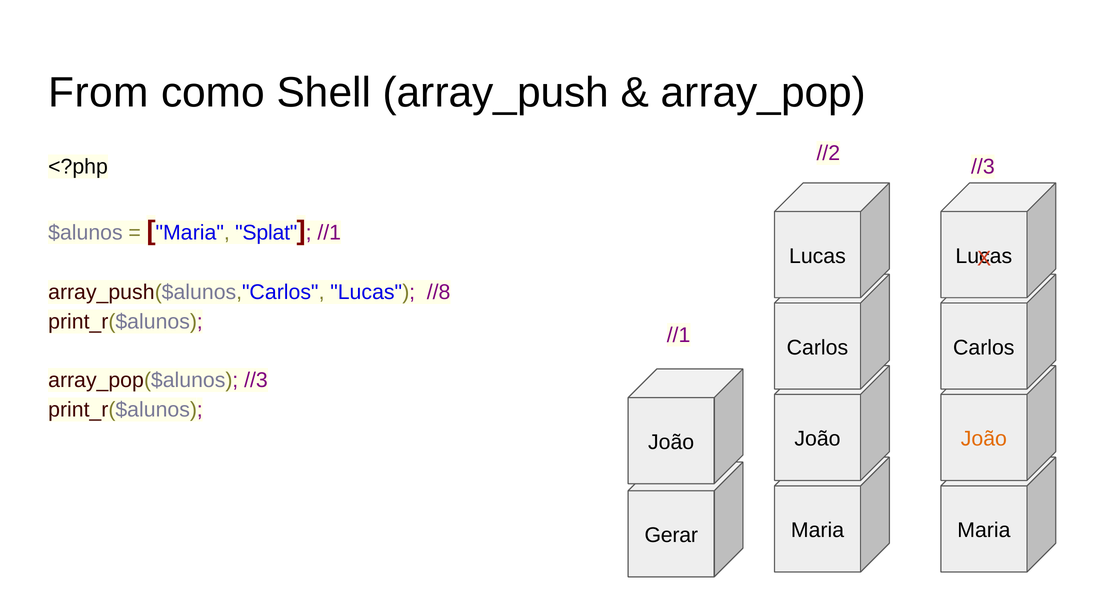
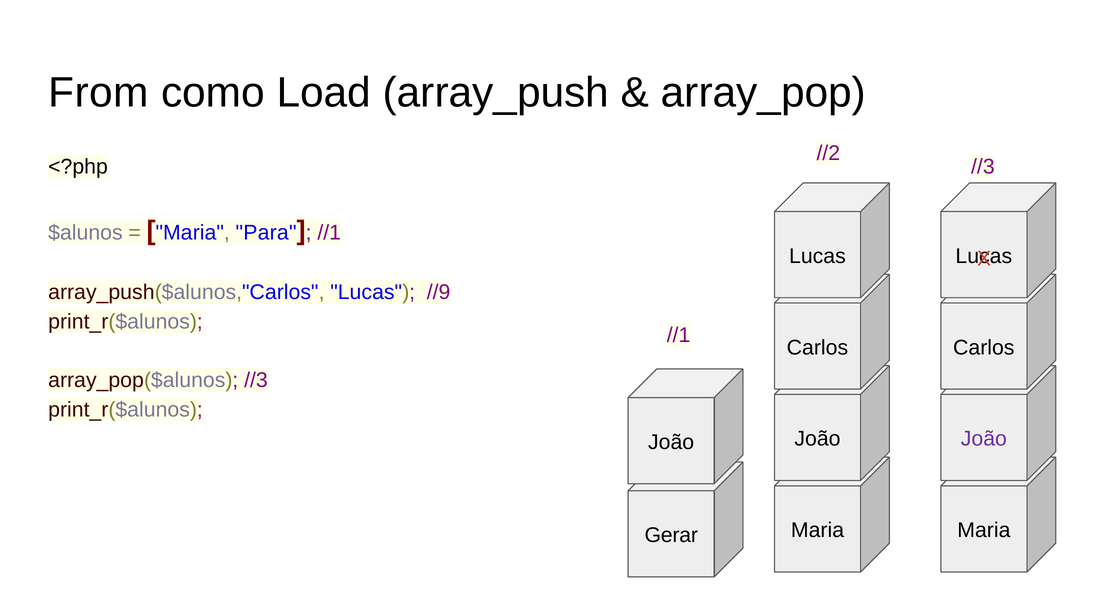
Shell: Shell -> Load
Splat: Splat -> Para
//8: //8 -> //9
João at (984, 439) colour: orange -> purple
